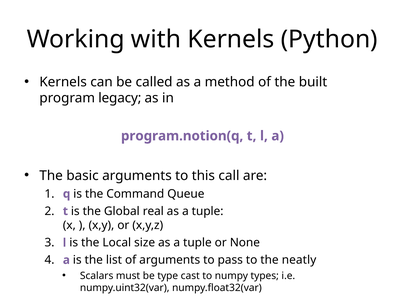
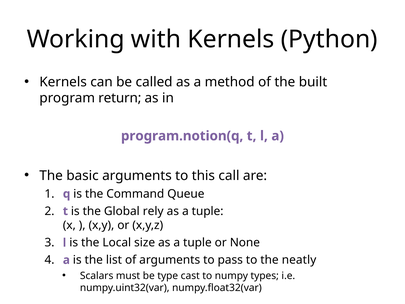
legacy: legacy -> return
real: real -> rely
